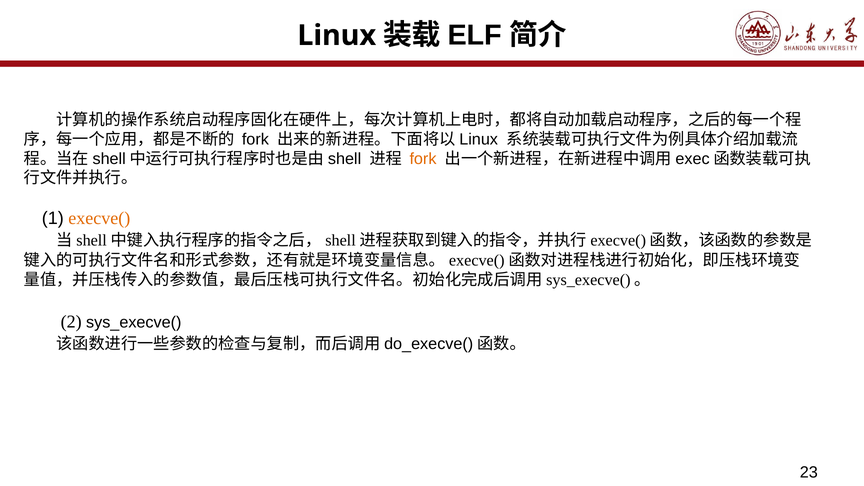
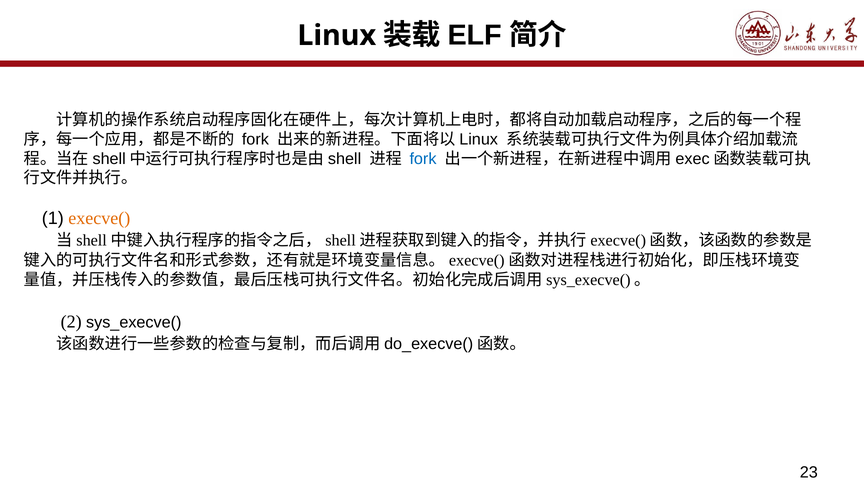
fork at (423, 159) colour: orange -> blue
